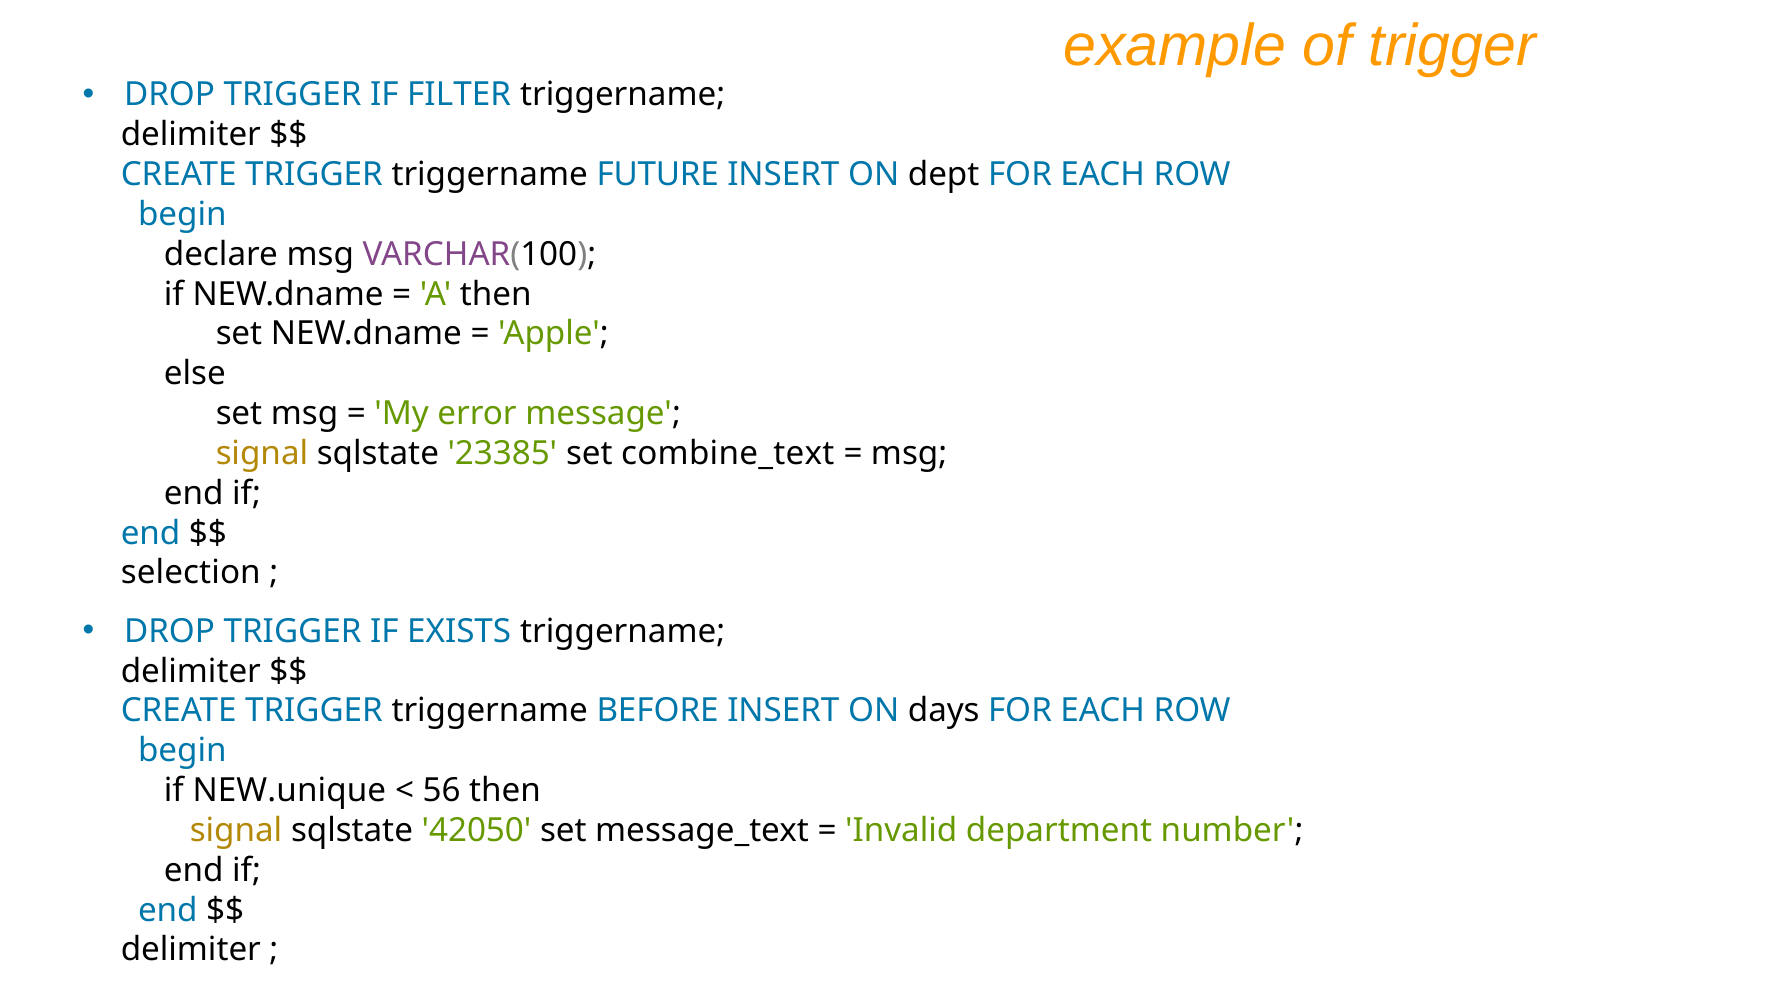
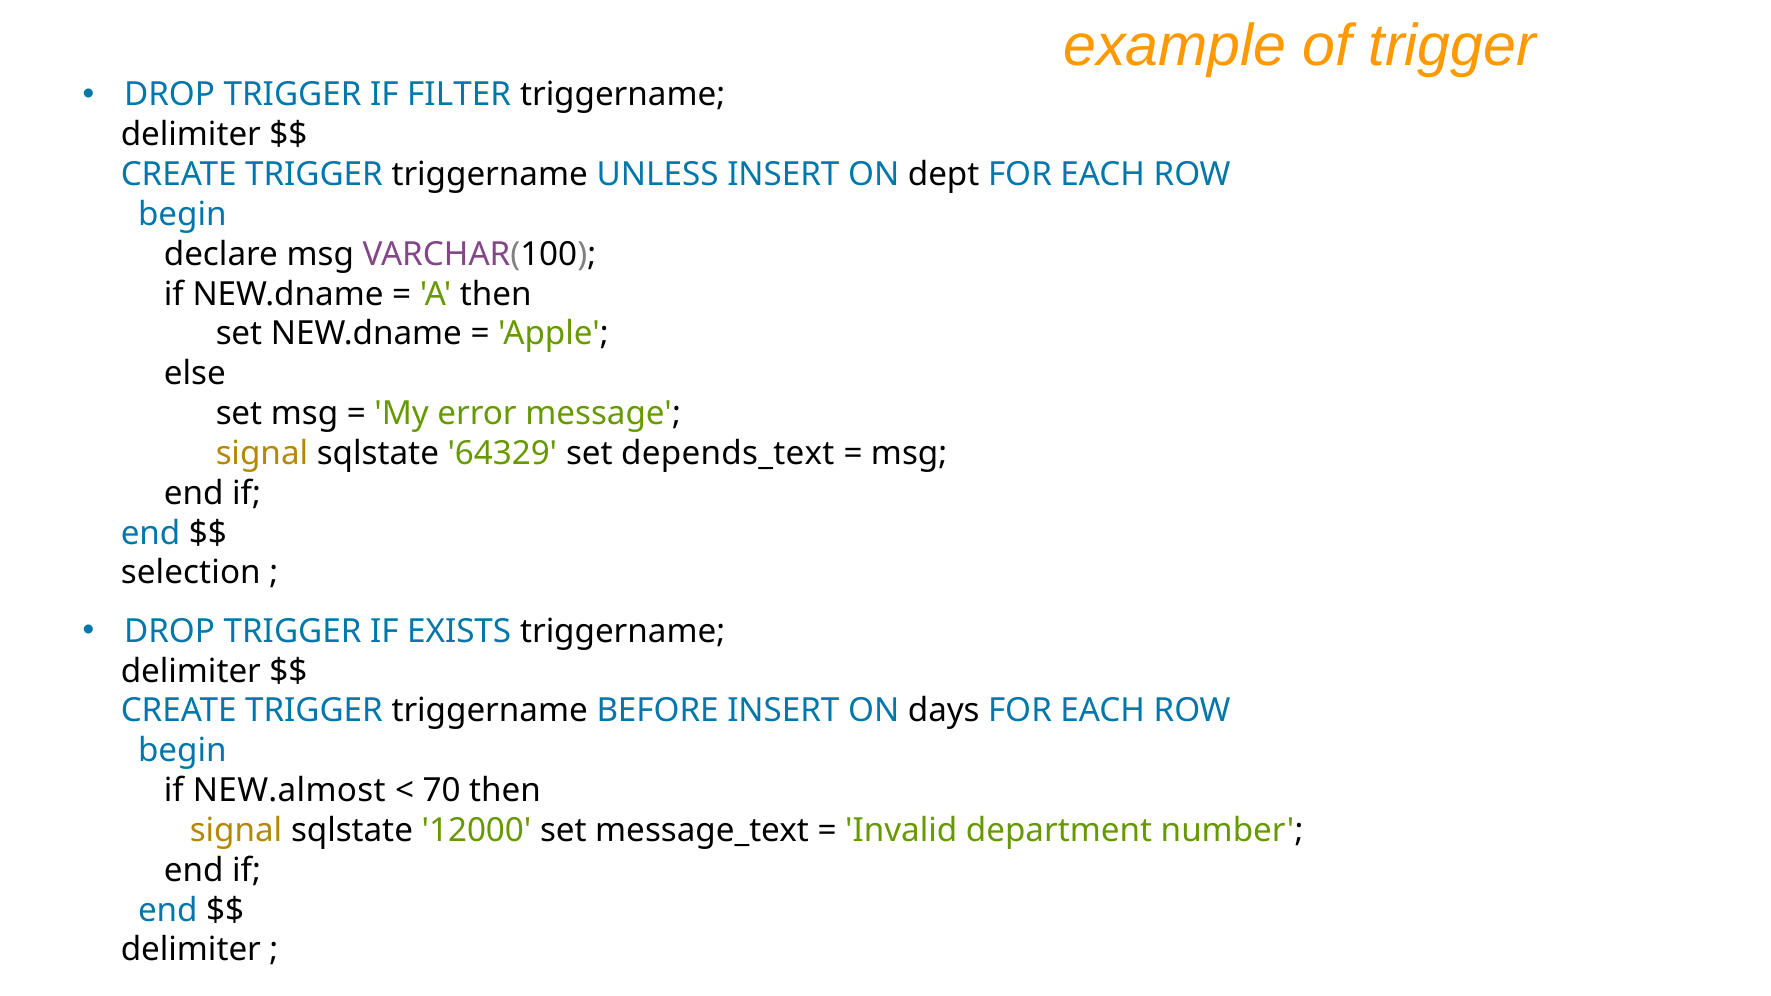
FUTURE: FUTURE -> UNLESS
23385: 23385 -> 64329
combine_text: combine_text -> depends_text
NEW.unique: NEW.unique -> NEW.almost
56: 56 -> 70
42050: 42050 -> 12000
